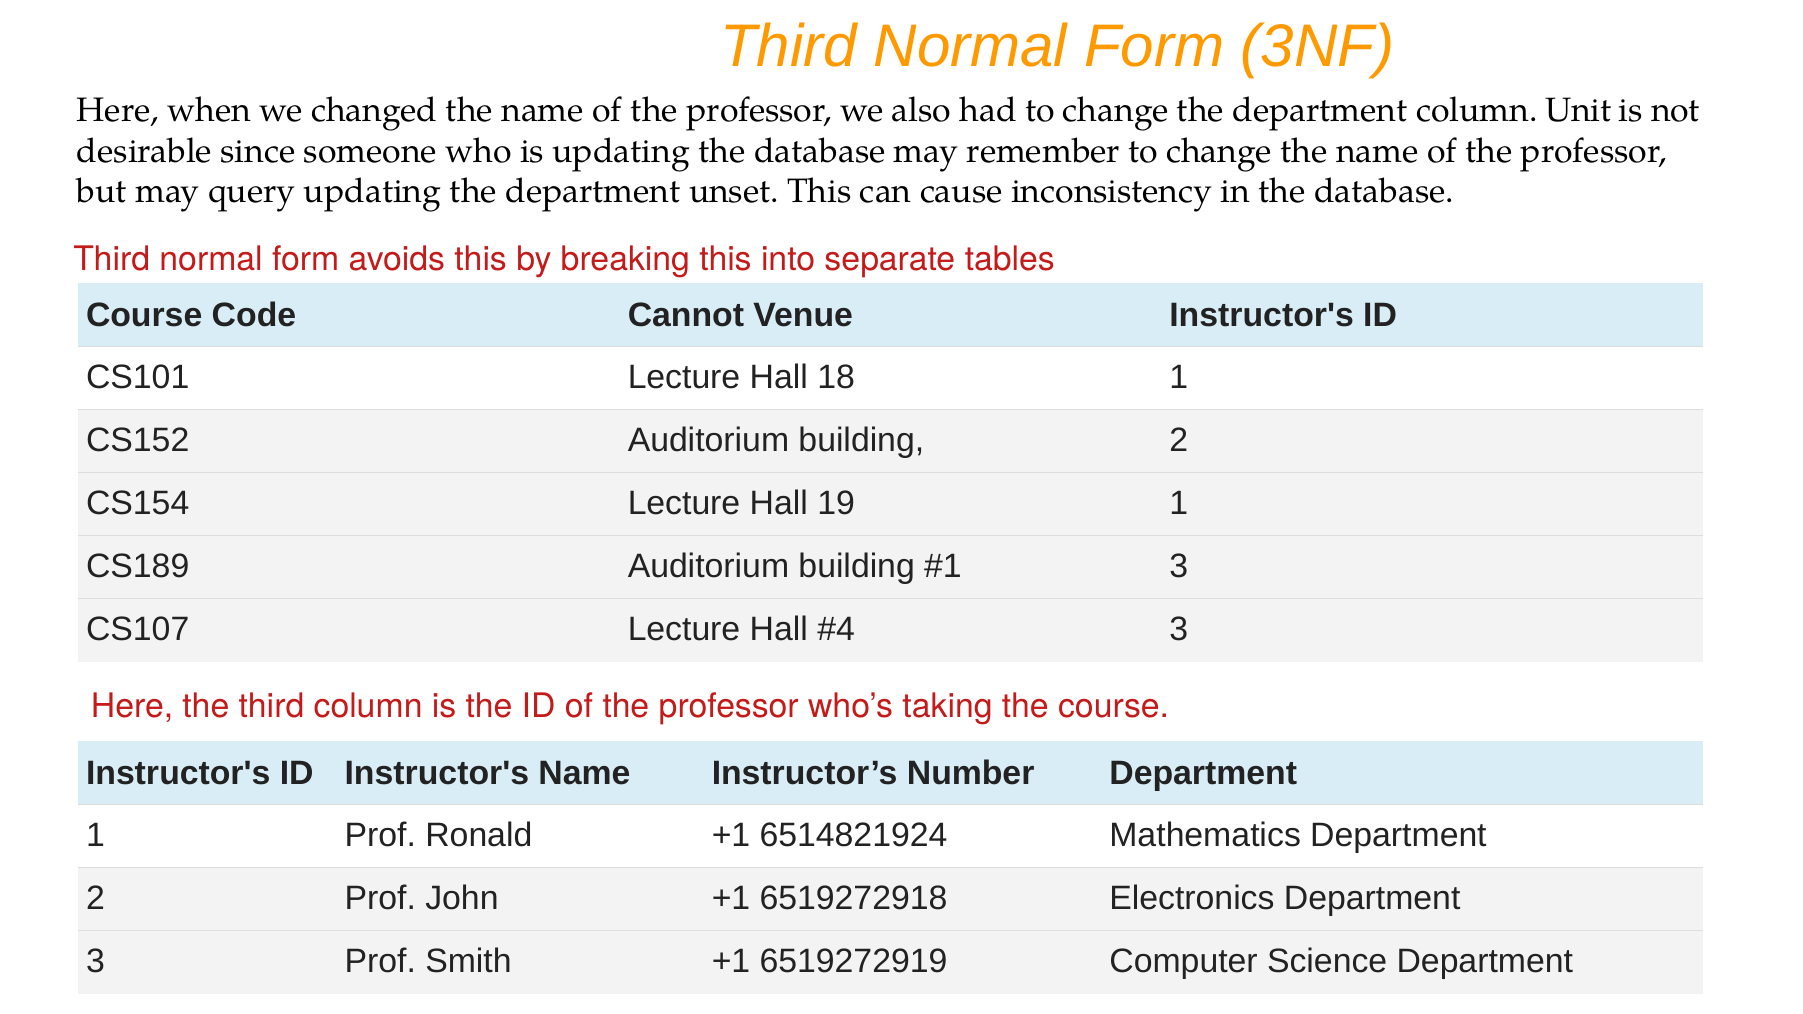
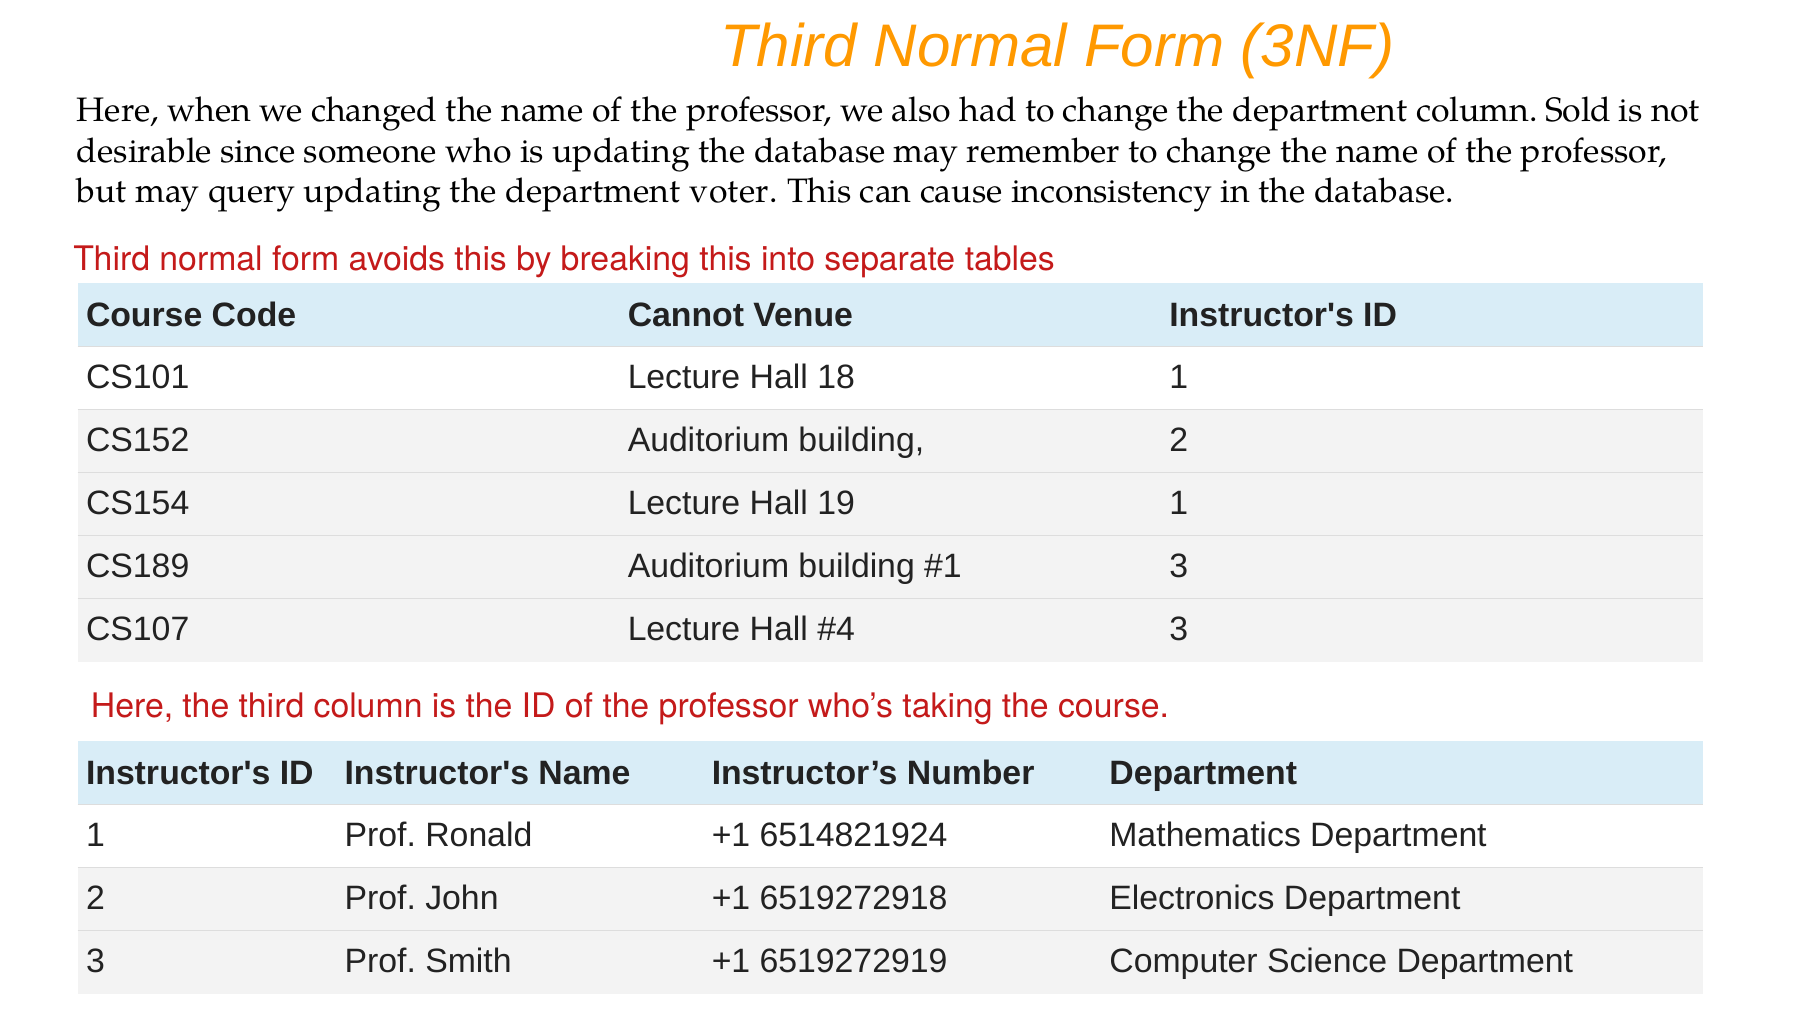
Unit: Unit -> Sold
unset: unset -> voter
